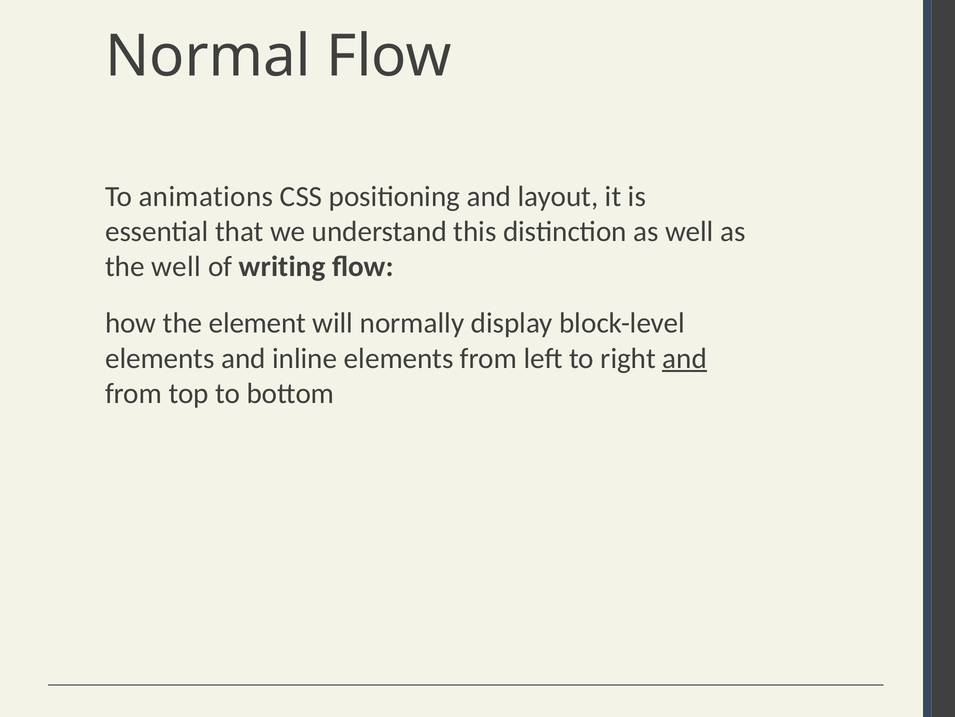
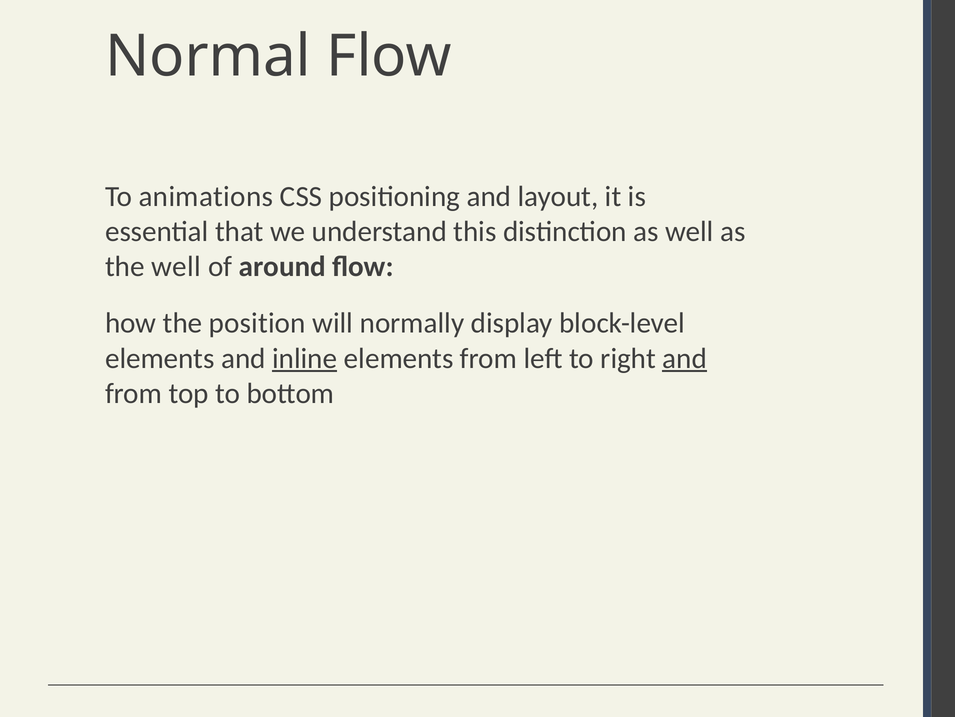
writing: writing -> around
element: element -> position
inline underline: none -> present
